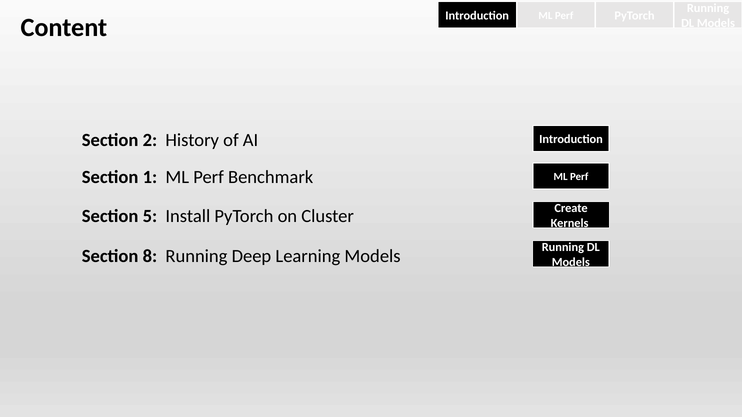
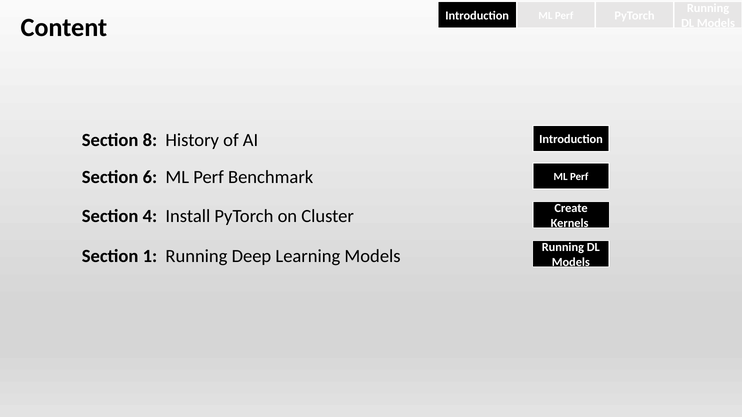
2: 2 -> 8
1: 1 -> 6
5: 5 -> 4
8: 8 -> 1
